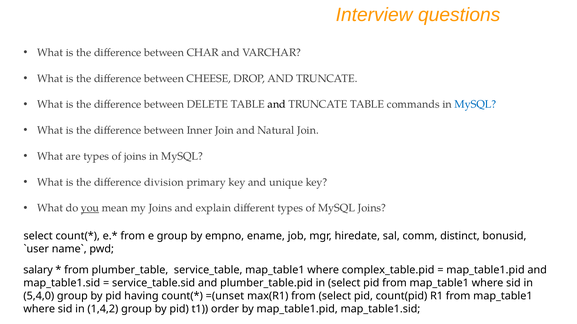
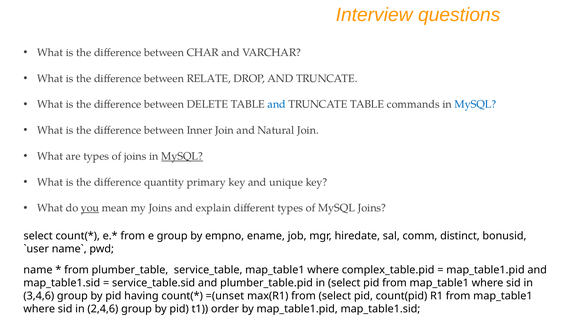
CHEESE: CHEESE -> RELATE
and at (277, 105) colour: black -> blue
MySQL at (182, 156) underline: none -> present
division: division -> quantity
salary: salary -> name
5,4,0: 5,4,0 -> 3,4,6
1,4,2: 1,4,2 -> 2,4,6
